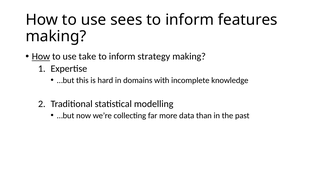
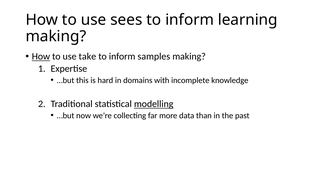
features: features -> learning
strategy: strategy -> samples
modelling underline: none -> present
